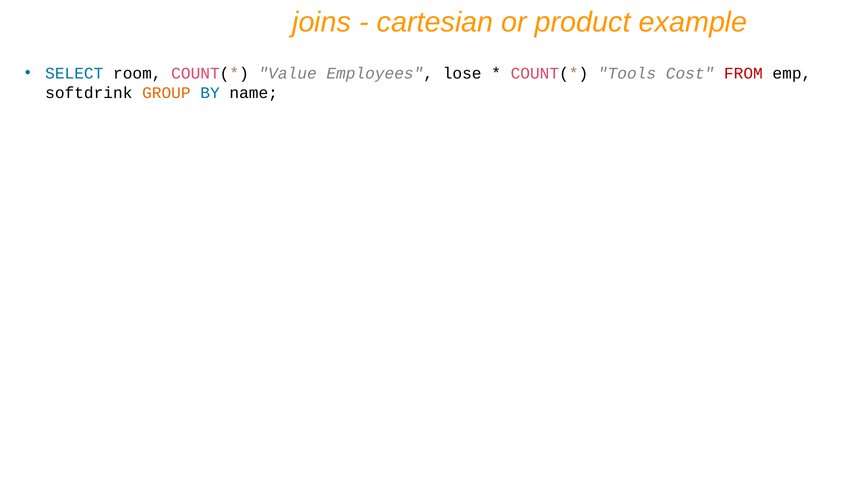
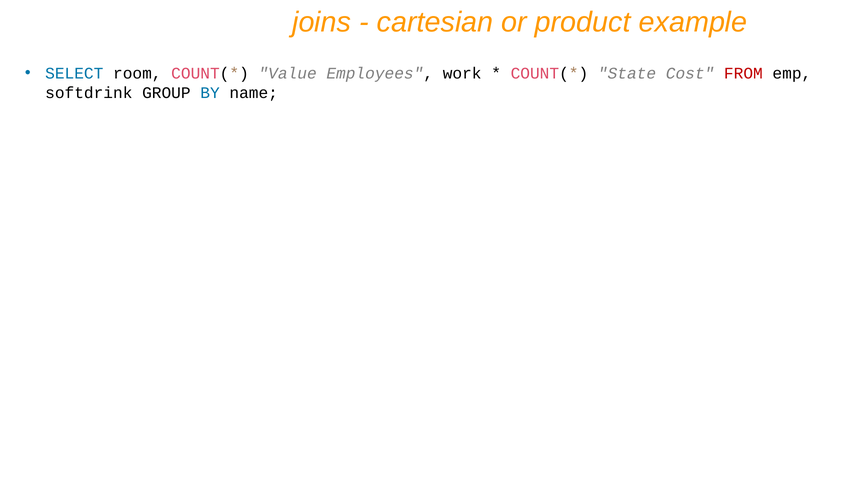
lose: lose -> work
Tools: Tools -> State
GROUP colour: orange -> black
